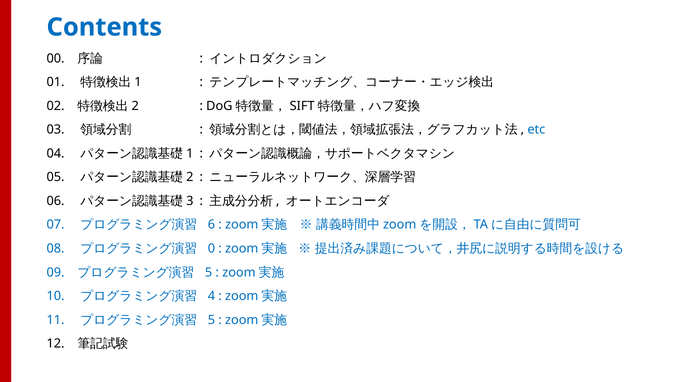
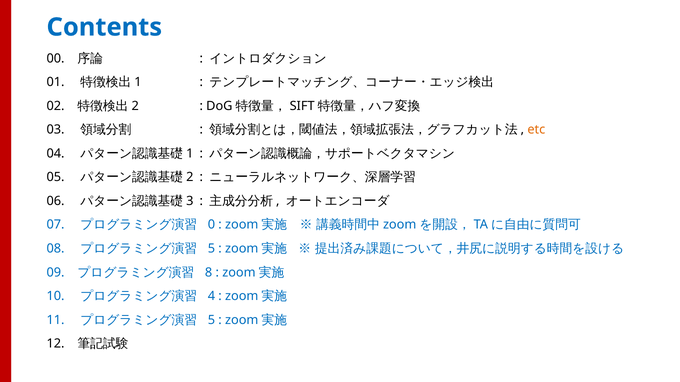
etc colour: blue -> orange
6: 6 -> 0
0 at (211, 249): 0 -> 5
5 at (209, 273): 5 -> 8
